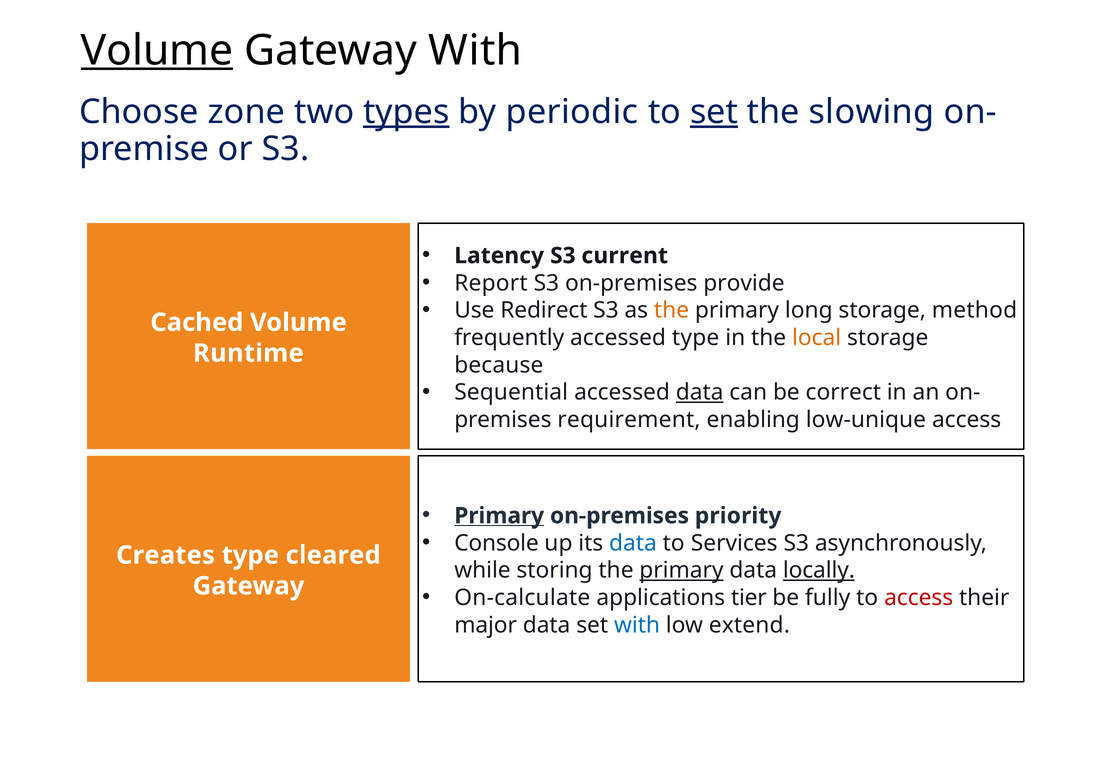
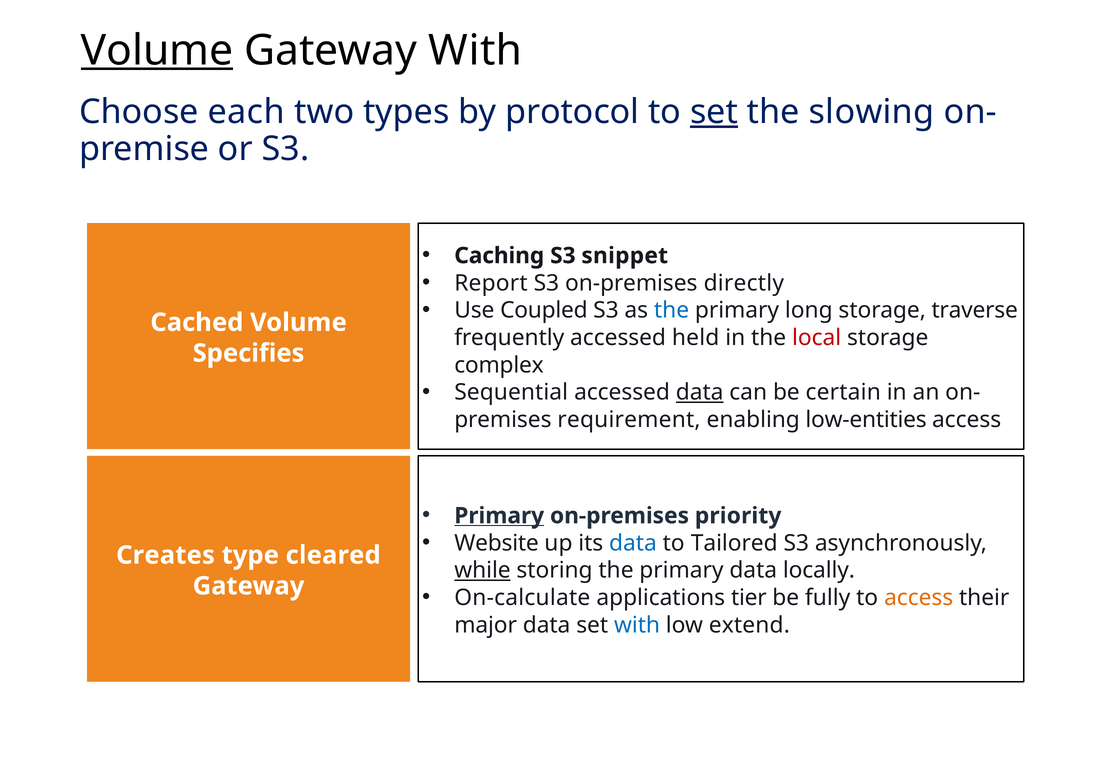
zone: zone -> each
types underline: present -> none
periodic: periodic -> protocol
Latency: Latency -> Caching
current: current -> snippet
provide: provide -> directly
Redirect: Redirect -> Coupled
the at (672, 310) colour: orange -> blue
method: method -> traverse
accessed type: type -> held
local colour: orange -> red
Runtime: Runtime -> Specifies
because: because -> complex
correct: correct -> certain
low-unique: low-unique -> low-entities
Console: Console -> Website
Services: Services -> Tailored
while underline: none -> present
primary at (681, 571) underline: present -> none
locally underline: present -> none
access at (919, 598) colour: red -> orange
